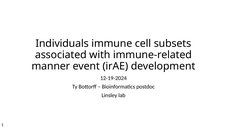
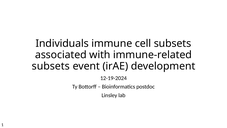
manner at (51, 66): manner -> subsets
